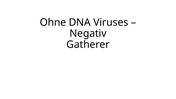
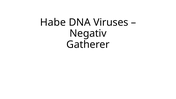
Ohne: Ohne -> Habe
